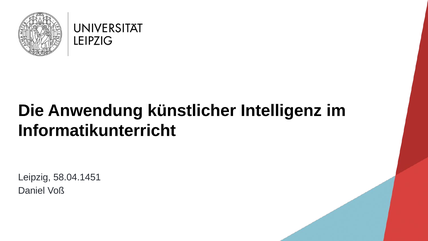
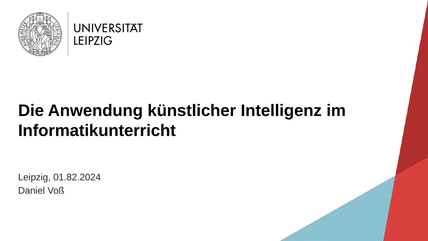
58.04.1451: 58.04.1451 -> 01.82.2024
